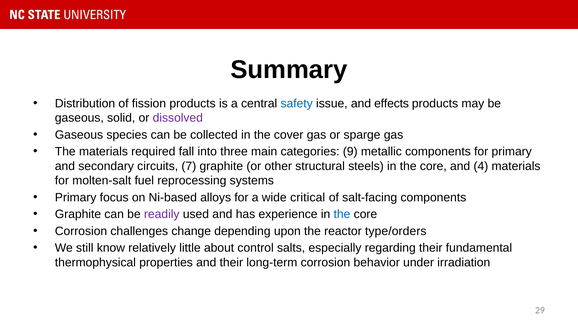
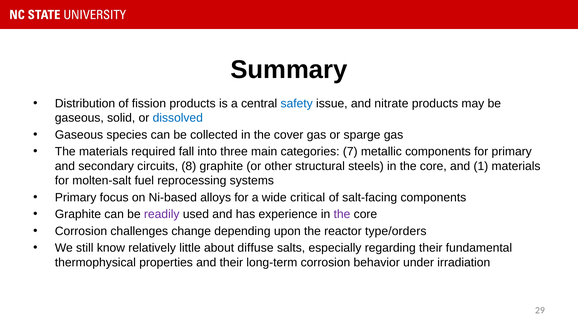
effects: effects -> nitrate
dissolved colour: purple -> blue
9: 9 -> 7
7: 7 -> 8
4: 4 -> 1
the at (342, 214) colour: blue -> purple
control: control -> diffuse
